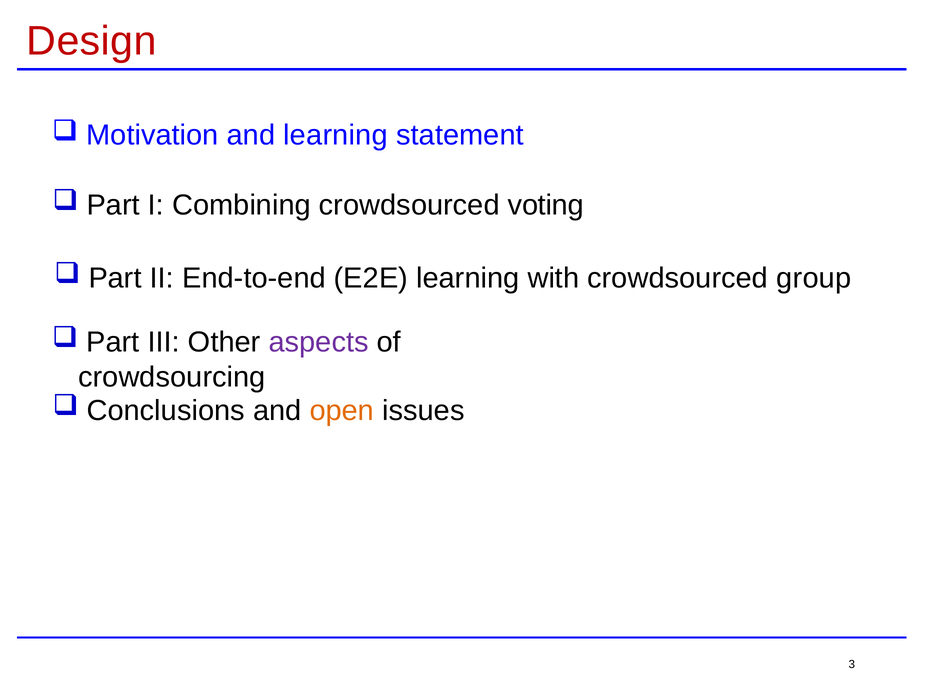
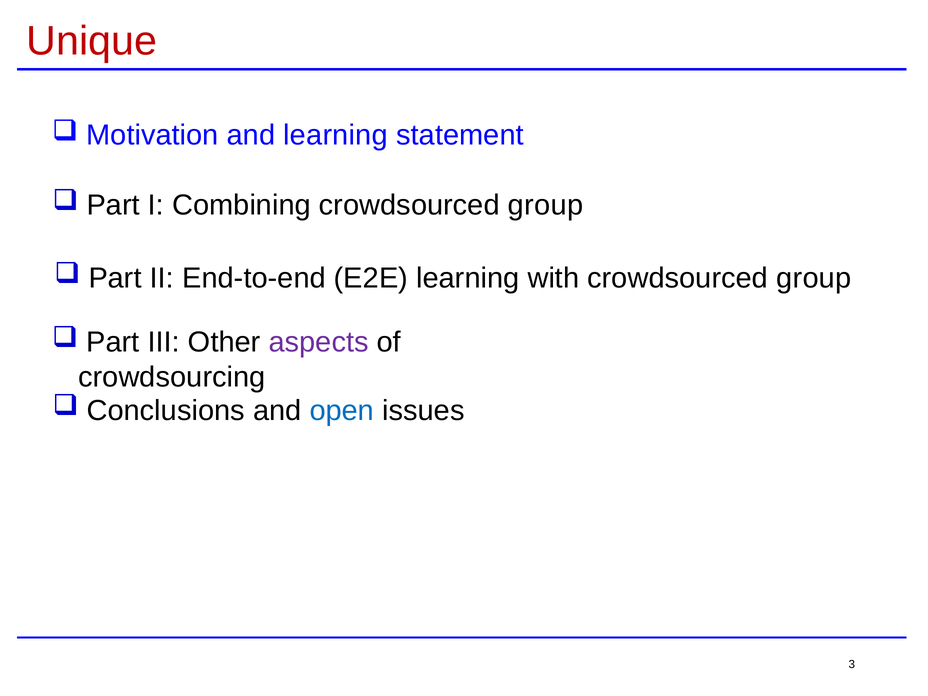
Design: Design -> Unique
Combining crowdsourced voting: voting -> group
open colour: orange -> blue
